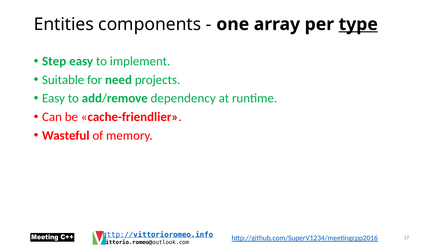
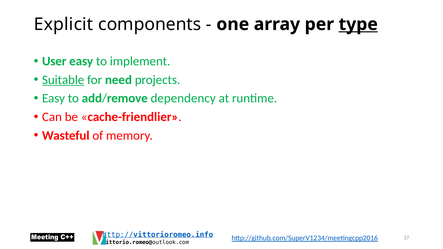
Entities: Entities -> Explicit
Step: Step -> User
Suitable underline: none -> present
